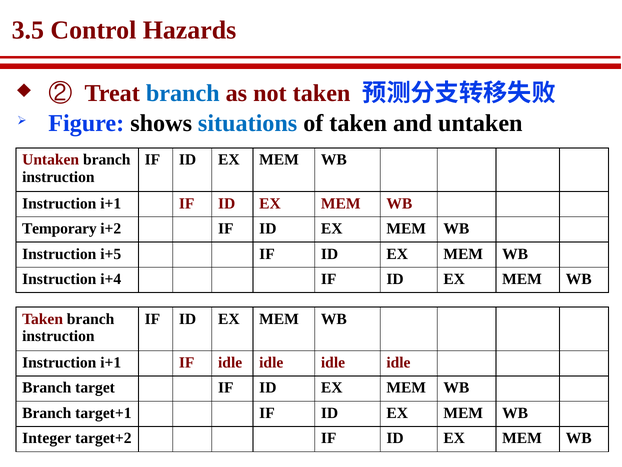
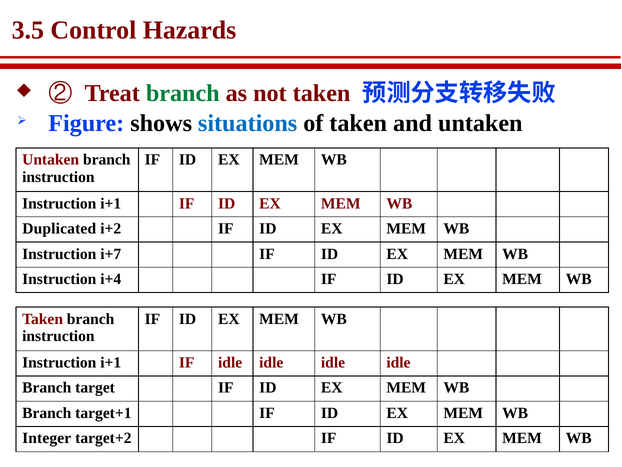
branch at (183, 93) colour: blue -> green
Temporary: Temporary -> Duplicated
i+5: i+5 -> i+7
